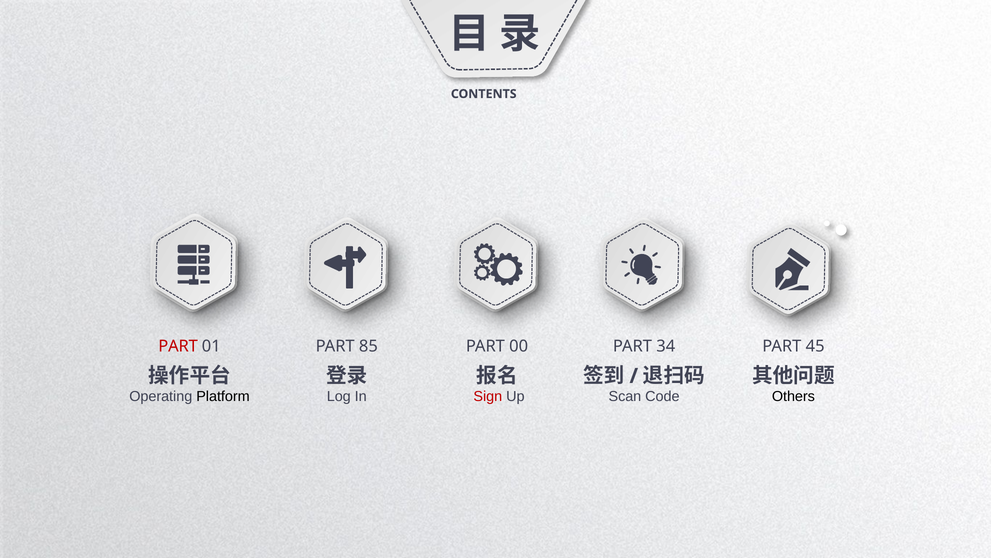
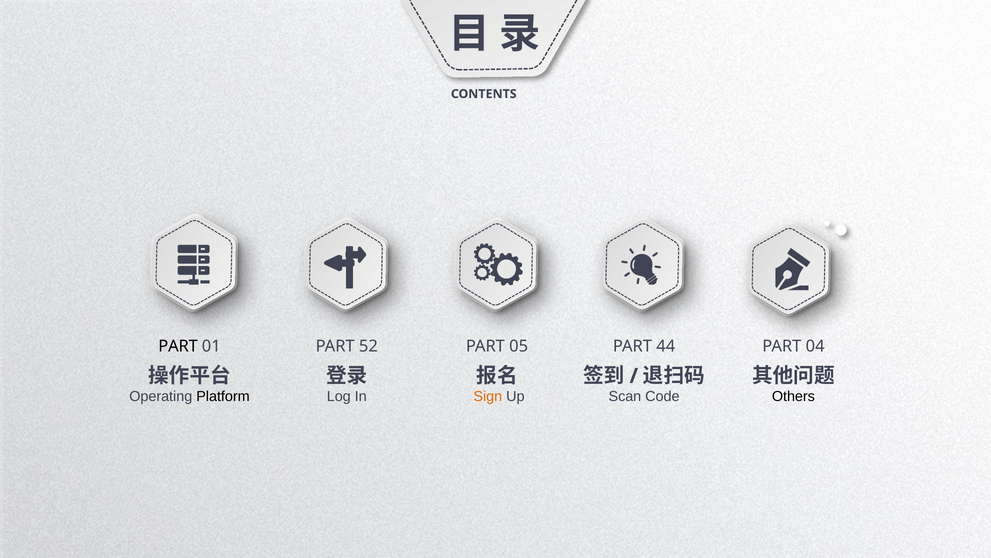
PART at (178, 346) colour: red -> black
85: 85 -> 52
00: 00 -> 05
34: 34 -> 44
45: 45 -> 04
Sign colour: red -> orange
